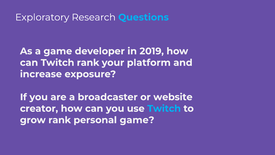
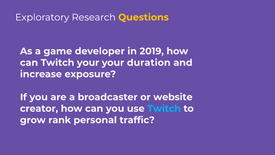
Questions colour: light blue -> yellow
Twitch rank: rank -> your
platform: platform -> duration
personal game: game -> traffic
